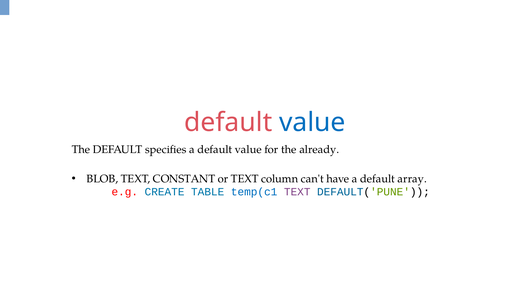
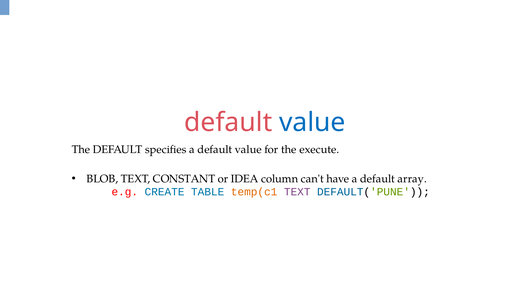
already: already -> execute
or TEXT: TEXT -> IDEA
temp(c1 colour: blue -> orange
